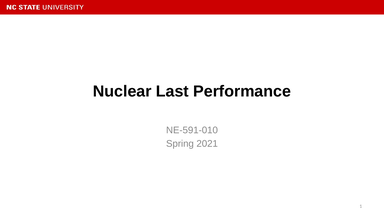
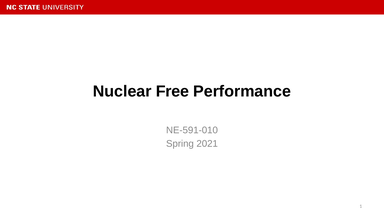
Last: Last -> Free
